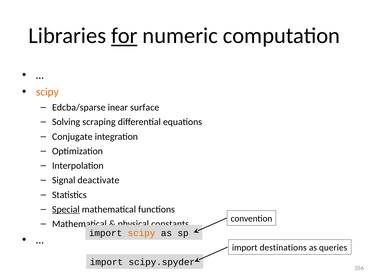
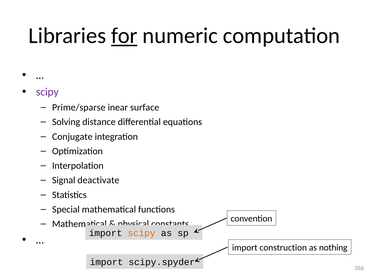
scipy at (47, 92) colour: orange -> purple
Edcba/sparse: Edcba/sparse -> Prime/sparse
scraping: scraping -> distance
Special underline: present -> none
destinations: destinations -> construction
queries: queries -> nothing
